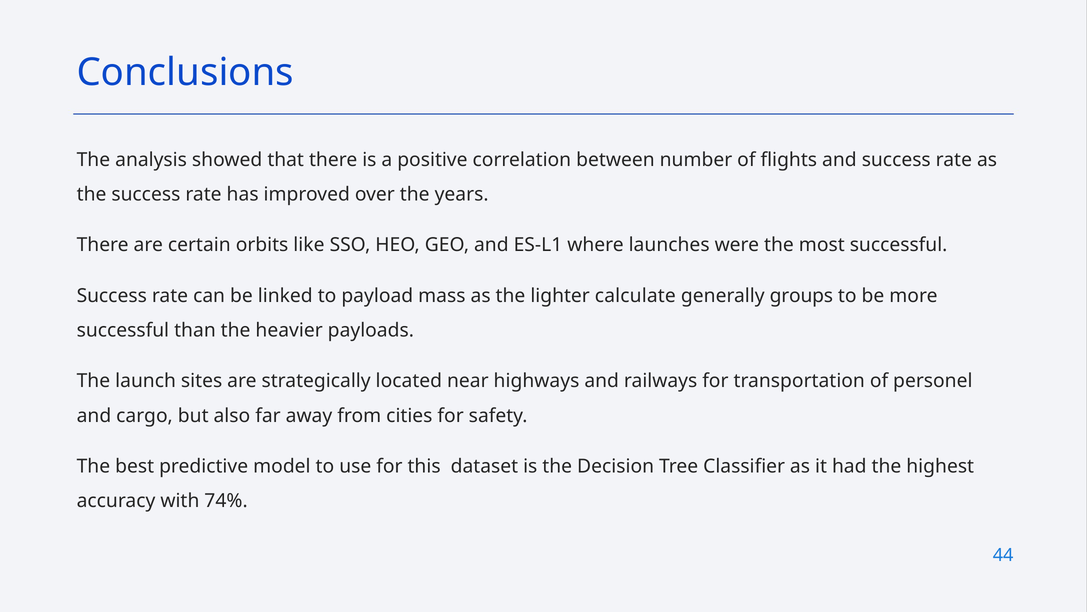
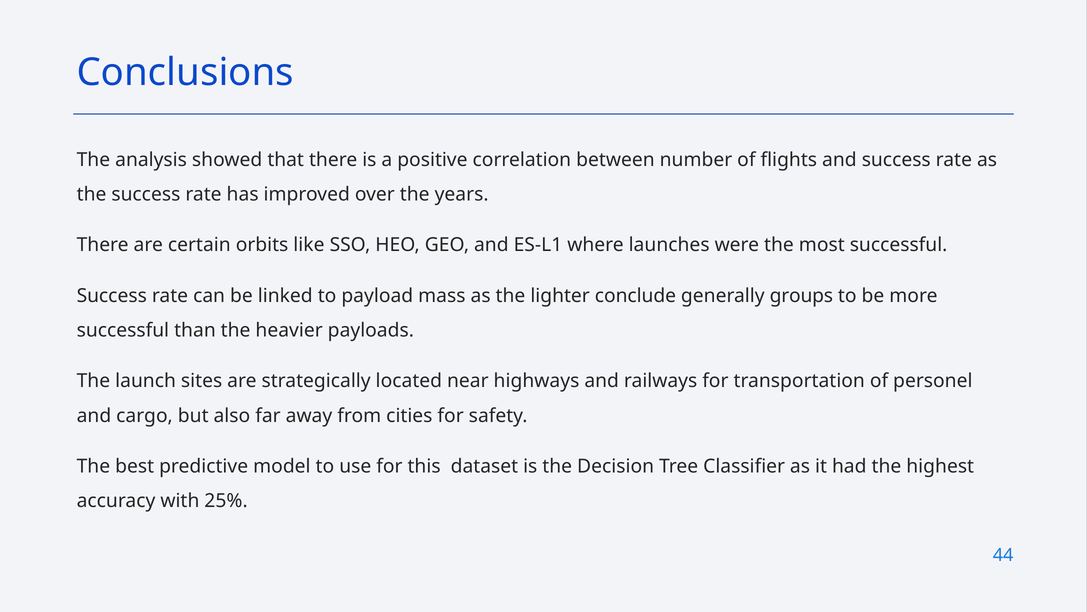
calculate: calculate -> conclude
74%: 74% -> 25%
